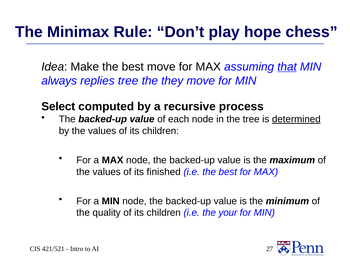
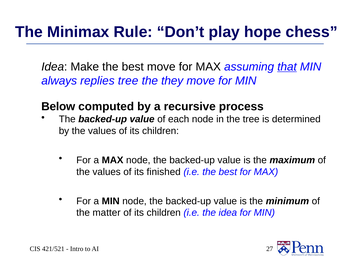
Select: Select -> Below
determined underline: present -> none
quality: quality -> matter
the your: your -> idea
